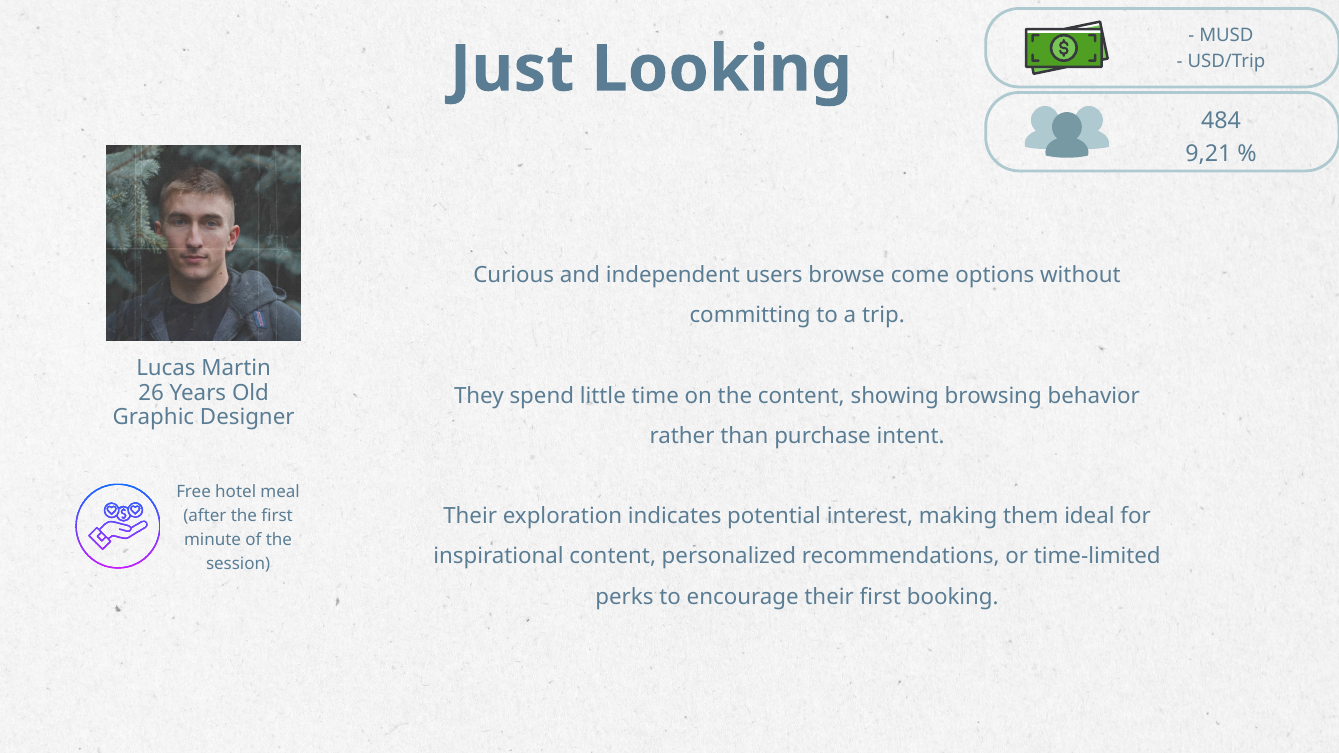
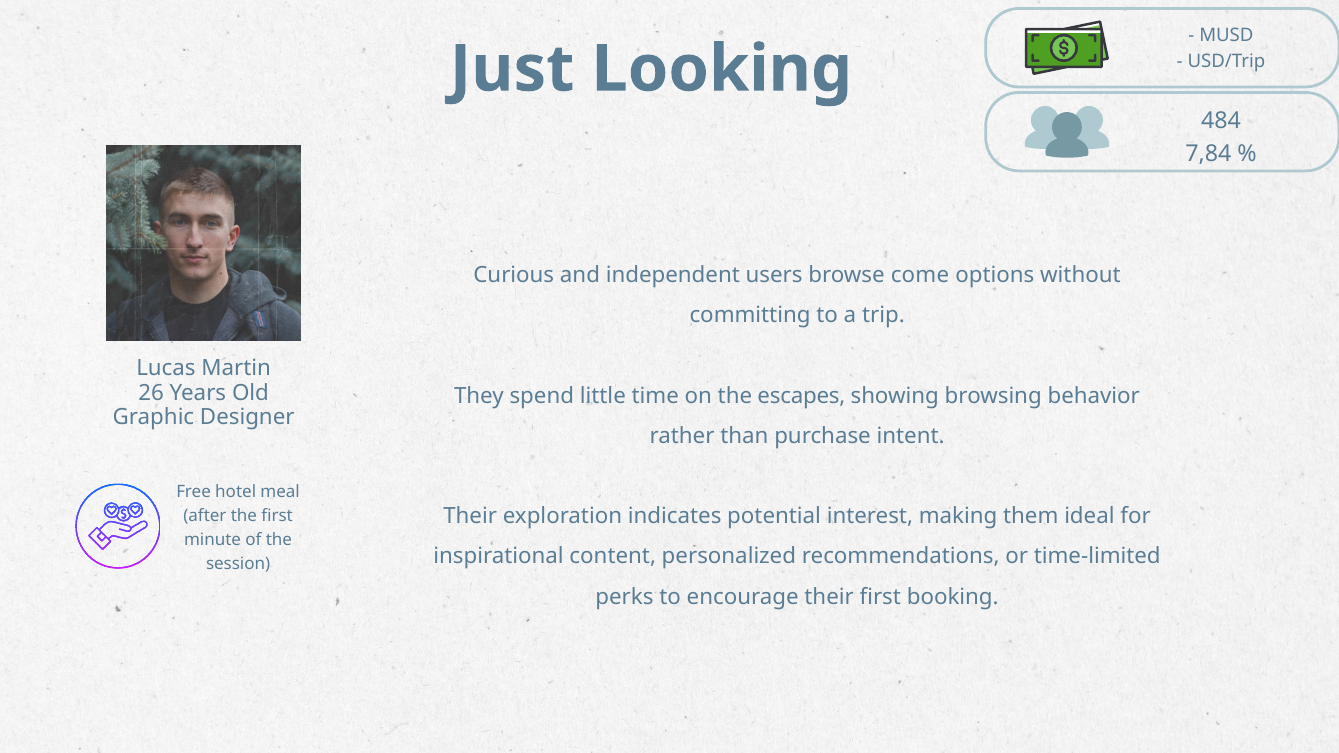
9,21: 9,21 -> 7,84
the content: content -> escapes
